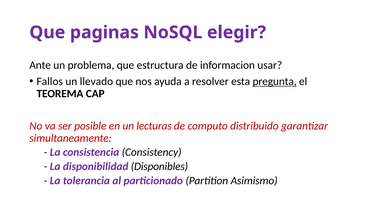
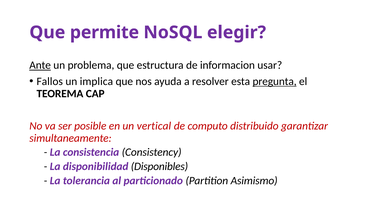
paginas: paginas -> permite
Ante underline: none -> present
llevado: llevado -> implica
lecturas: lecturas -> vertical
